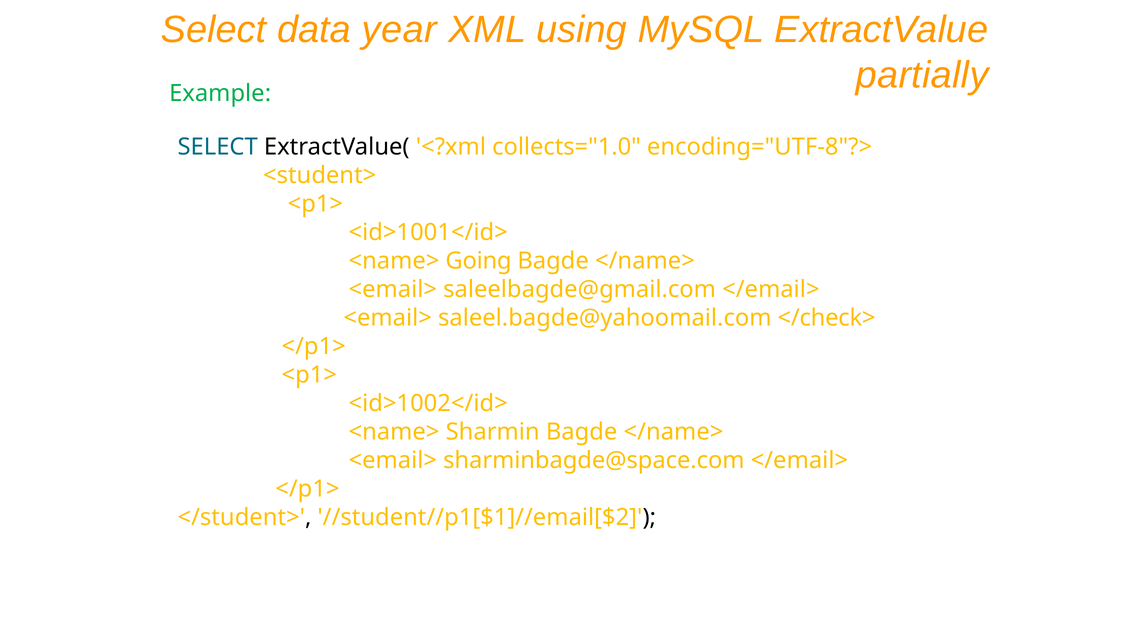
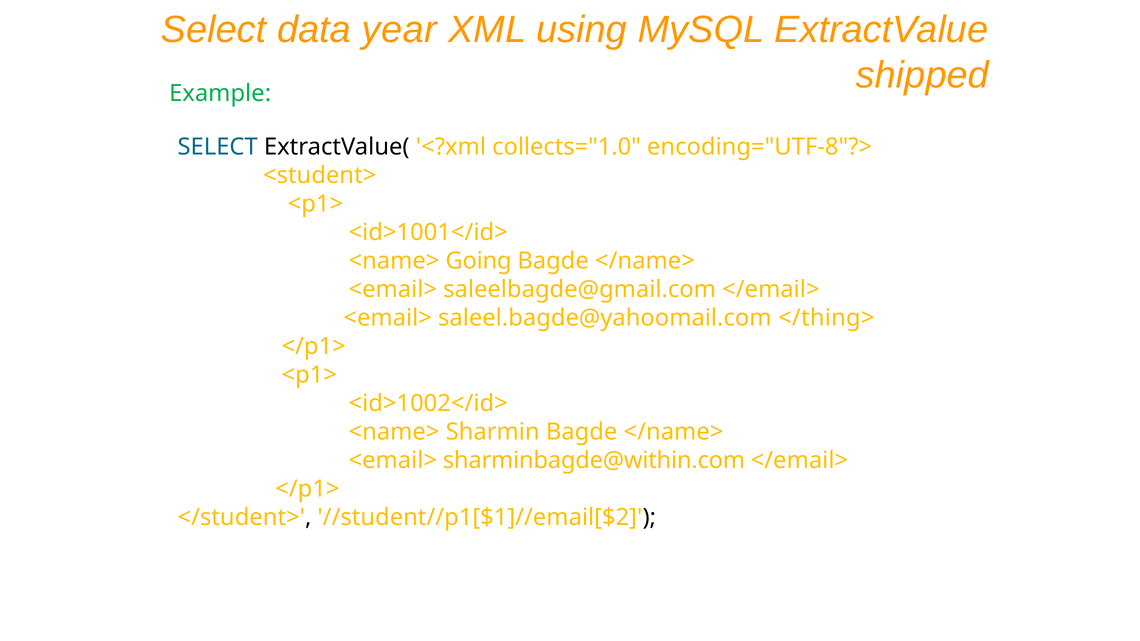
partially: partially -> shipped
</check>: </check> -> </thing>
sharminbagde@space.com: sharminbagde@space.com -> sharminbagde@within.com
